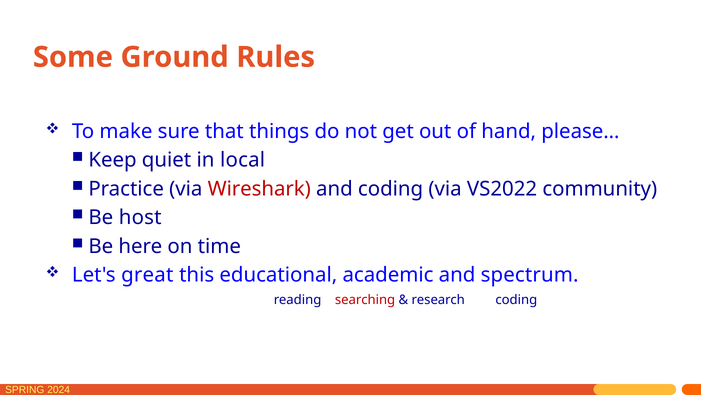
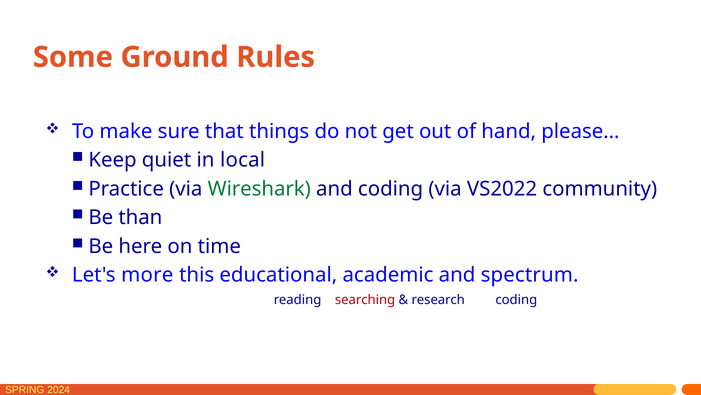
Wireshark colour: red -> green
host: host -> than
great: great -> more
